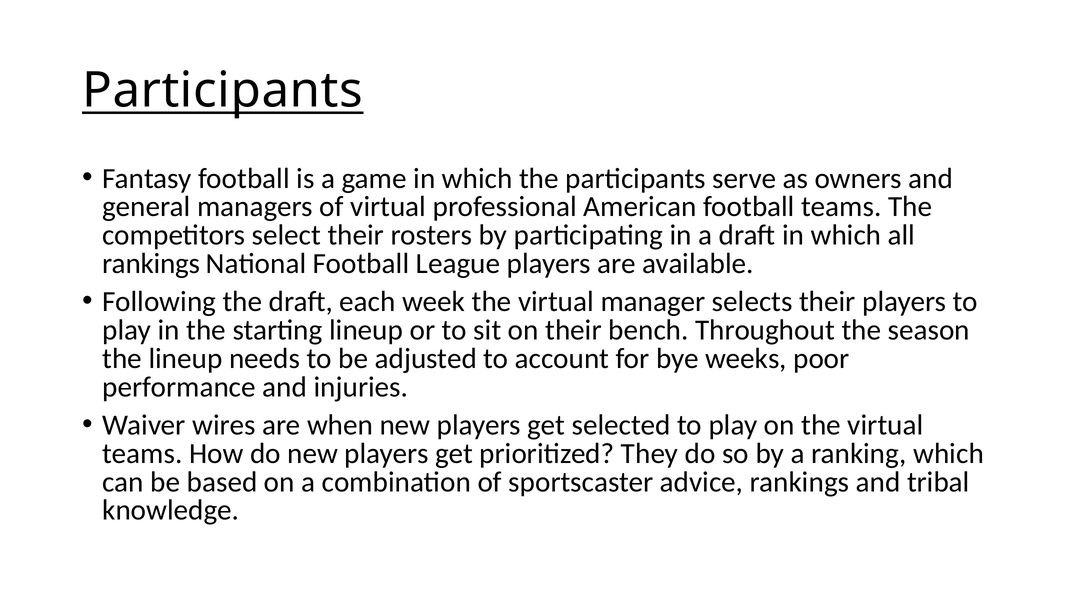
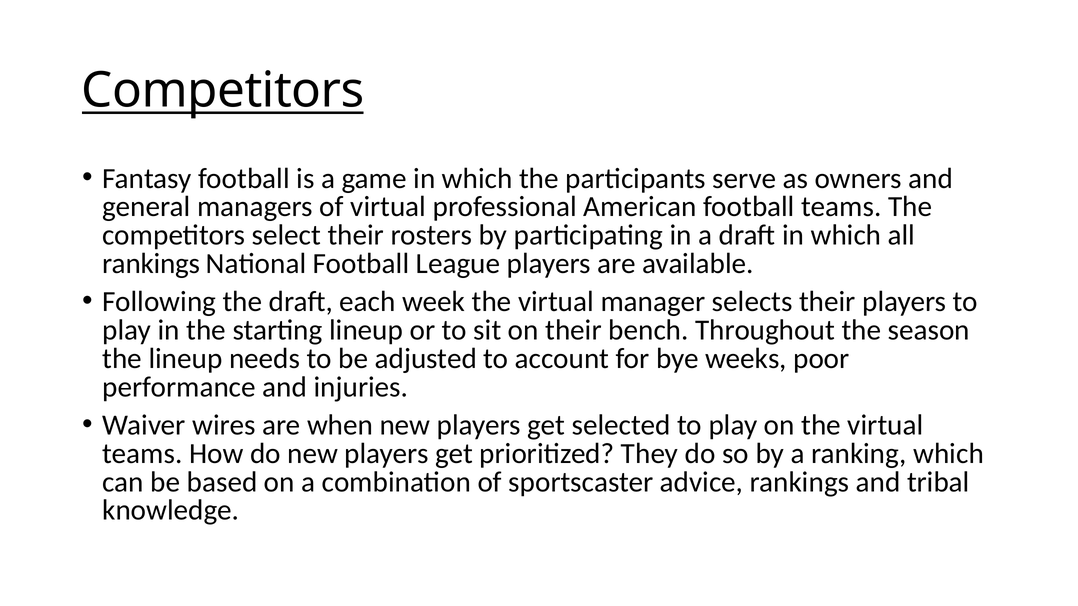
Participants at (222, 91): Participants -> Competitors
